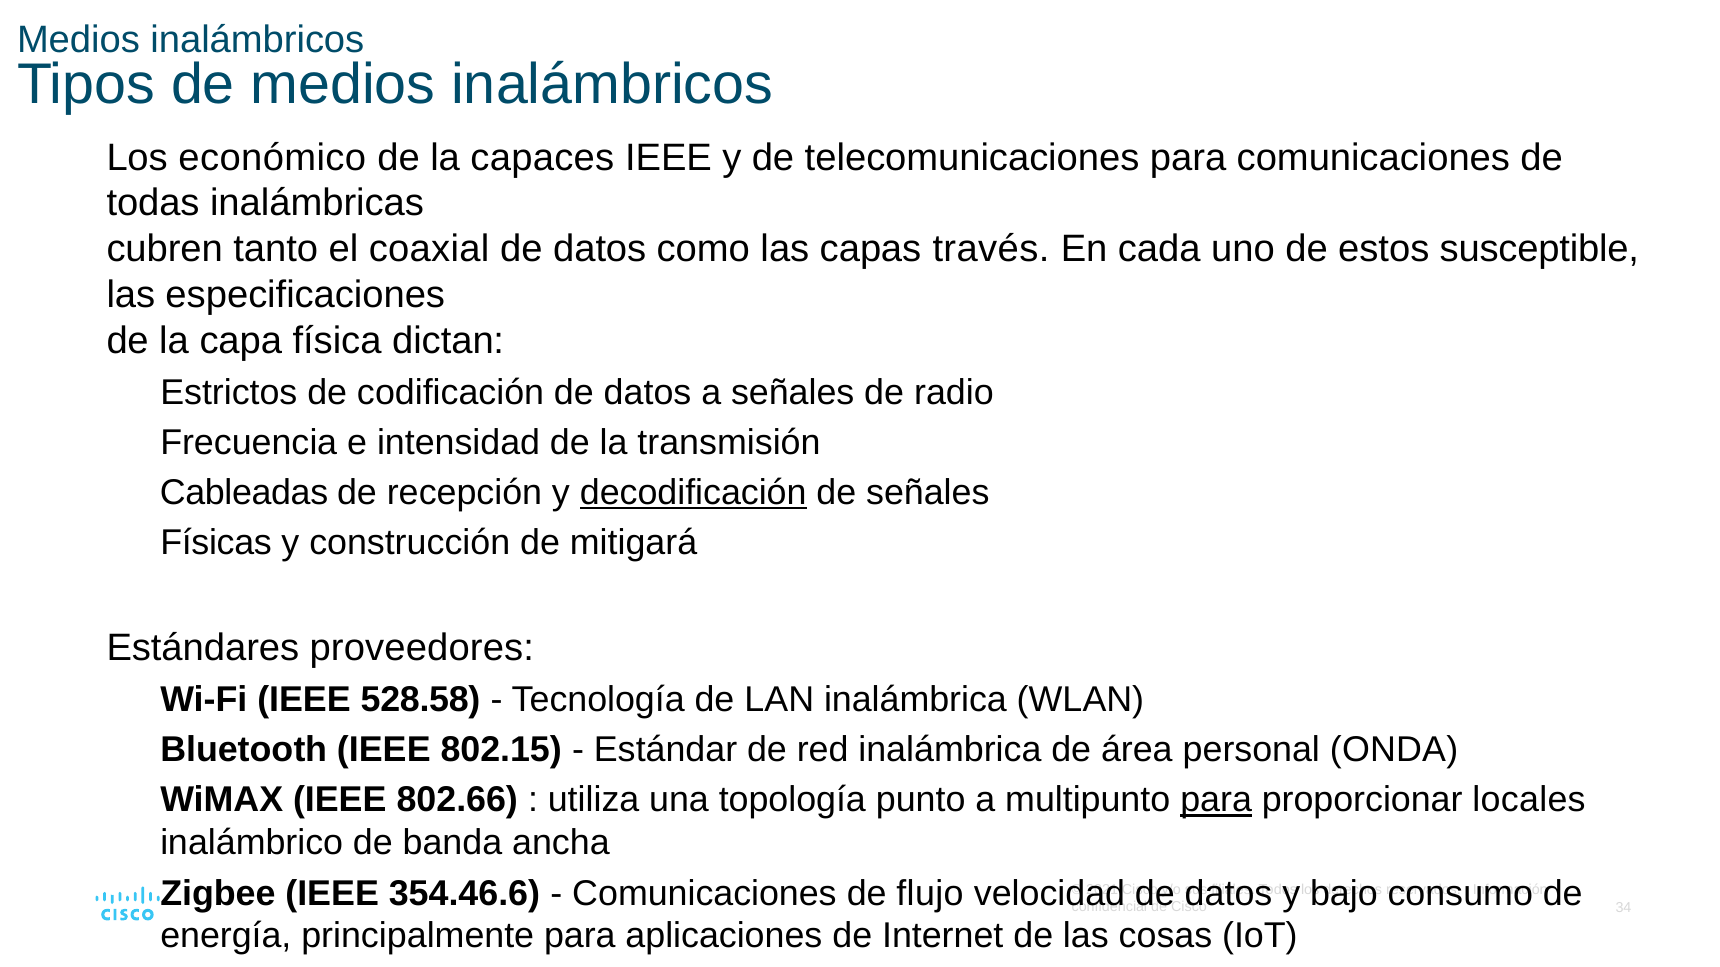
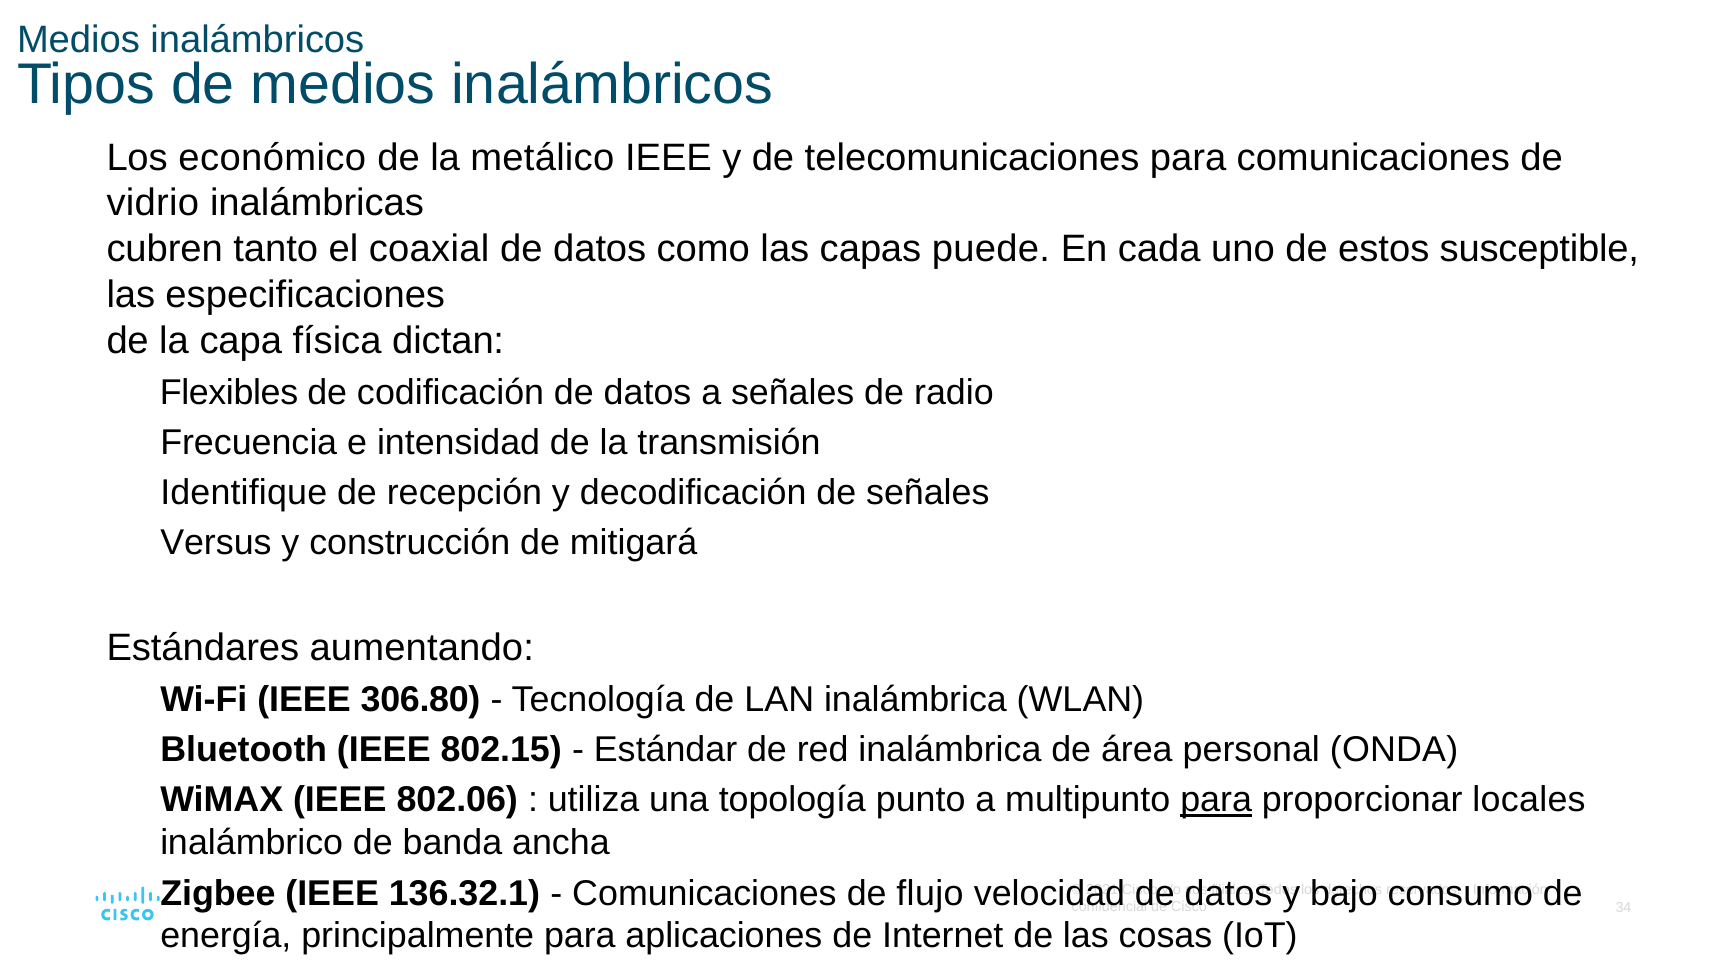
capaces: capaces -> metálico
todas: todas -> vidrio
través: través -> puede
Estrictos: Estrictos -> Flexibles
Cableadas: Cableadas -> Identifique
decodificación underline: present -> none
Físicas: Físicas -> Versus
proveedores: proveedores -> aumentando
528.58: 528.58 -> 306.80
802.66: 802.66 -> 802.06
354.46.6: 354.46.6 -> 136.32.1
